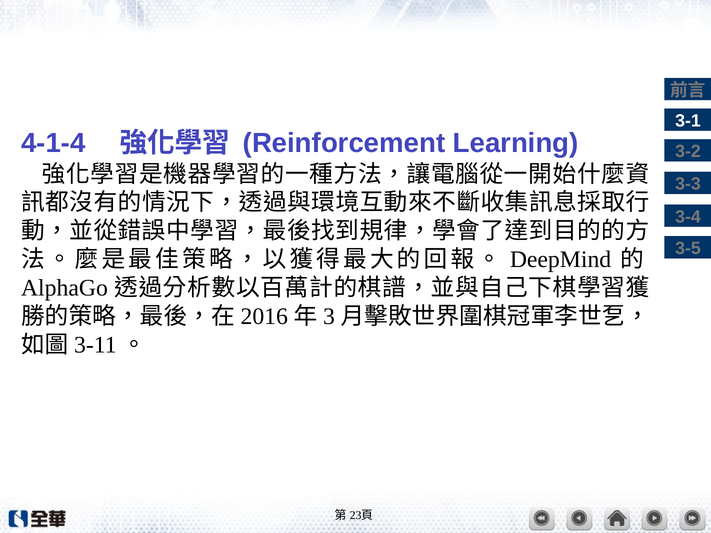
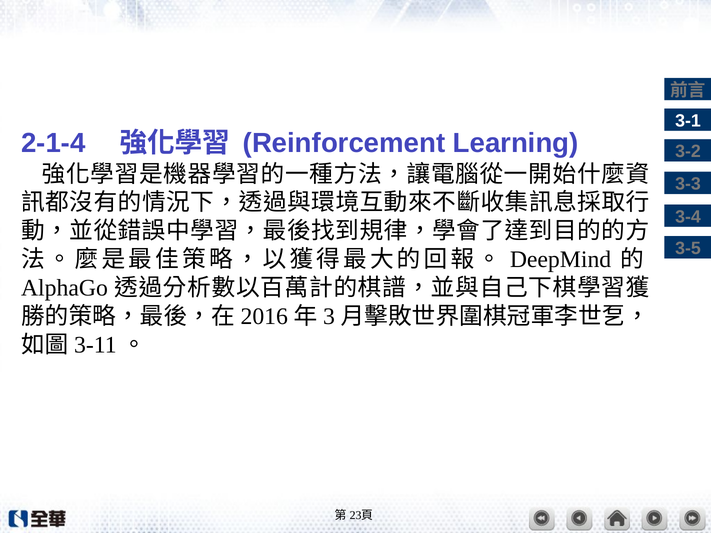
4-1-4: 4-1-4 -> 2-1-4
